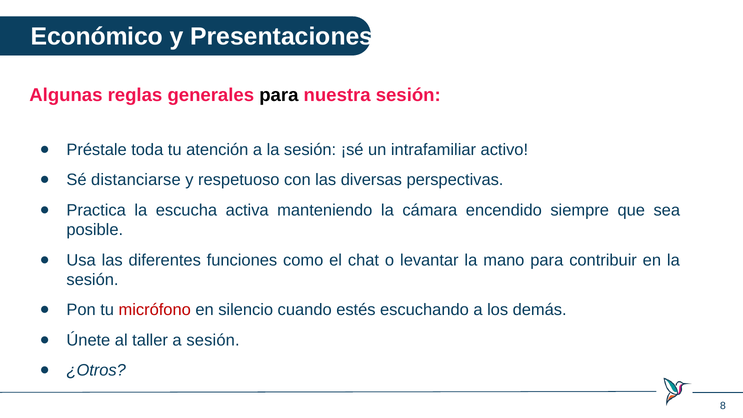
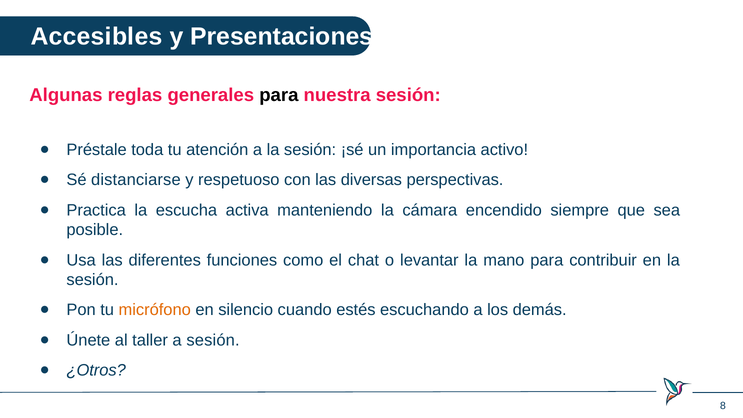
Económico: Económico -> Accesibles
intrafamiliar: intrafamiliar -> importancia
micrófono colour: red -> orange
